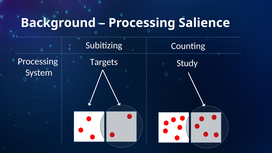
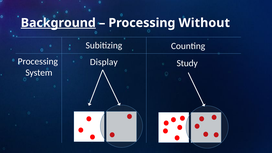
Background underline: none -> present
Salience: Salience -> Without
Targets: Targets -> Display
